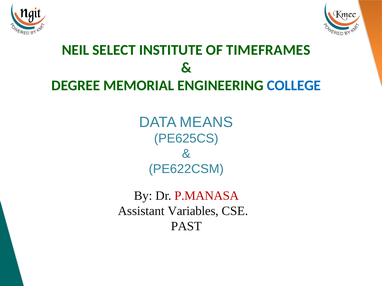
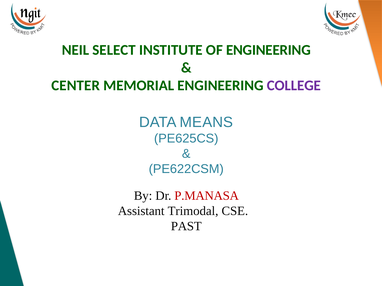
OF TIMEFRAMES: TIMEFRAMES -> ENGINEERING
DEGREE: DEGREE -> CENTER
COLLEGE colour: blue -> purple
Variables: Variables -> Trimodal
